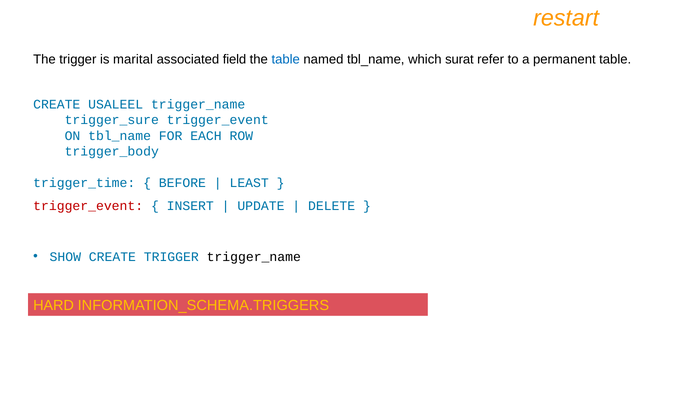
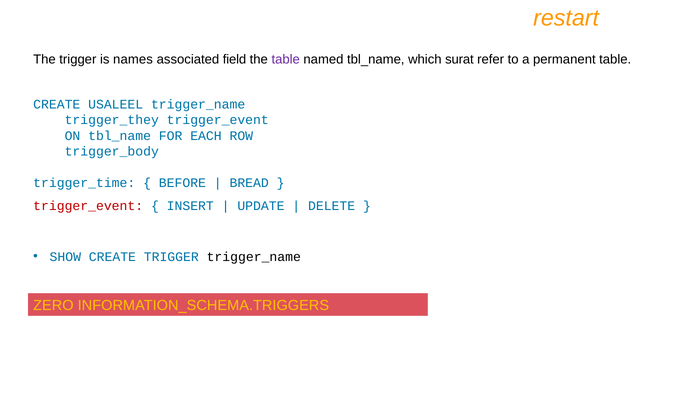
marital: marital -> names
table at (286, 59) colour: blue -> purple
trigger_sure: trigger_sure -> trigger_they
LEAST: LEAST -> BREAD
HARD: HARD -> ZERO
